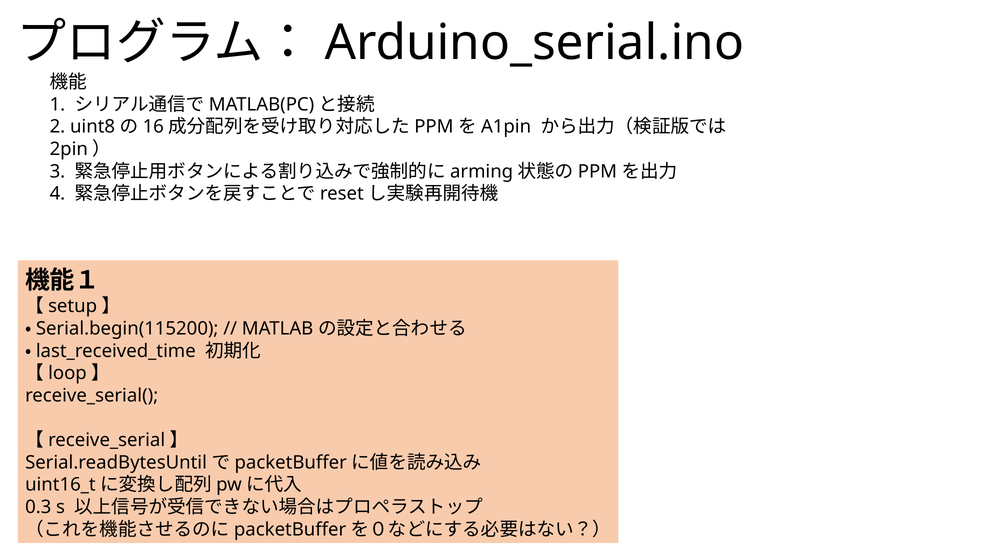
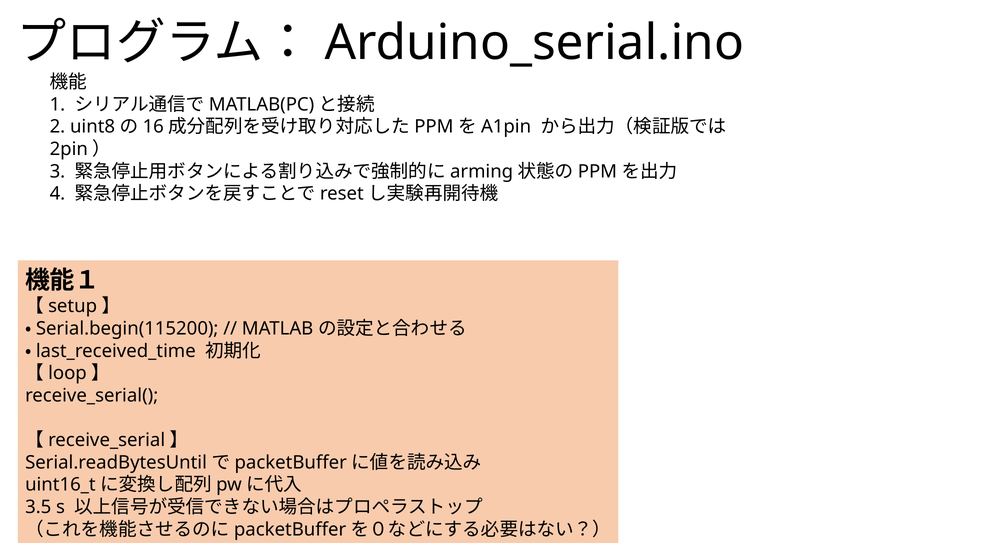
0.3: 0.3 -> 3.5
